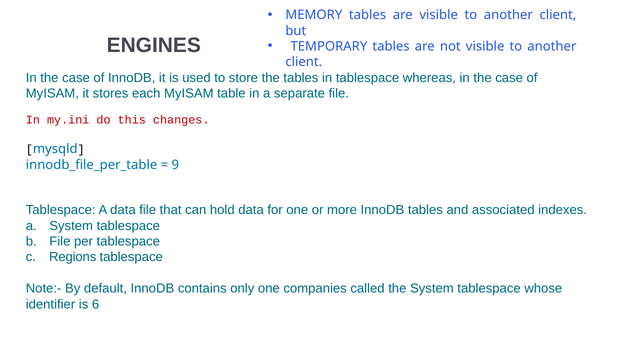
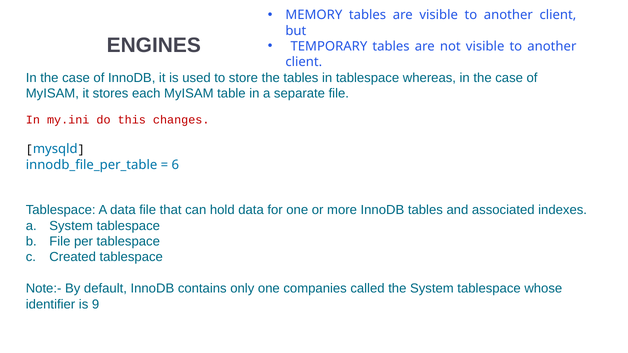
9: 9 -> 6
Regions: Regions -> Created
6: 6 -> 9
